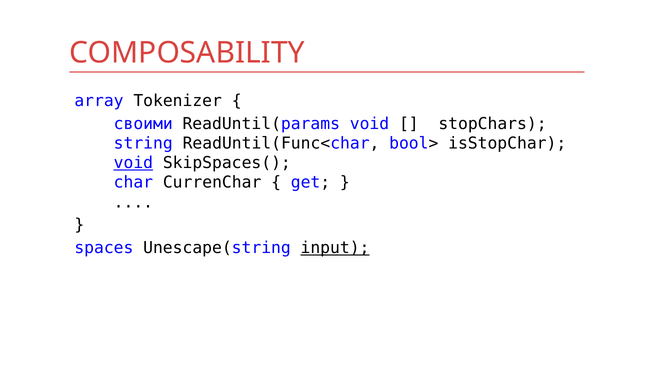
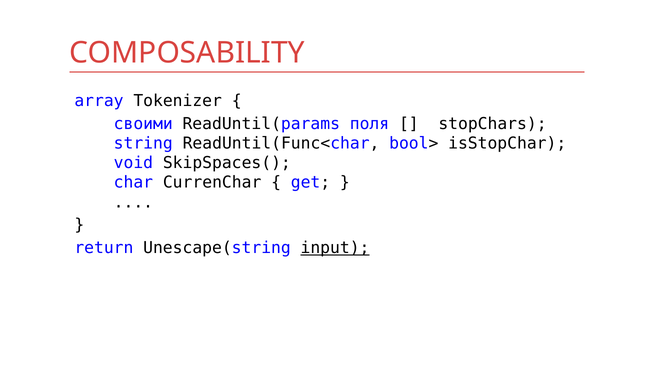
ReadUntil(params void: void -> поля
void at (133, 163) underline: present -> none
spaces: spaces -> return
